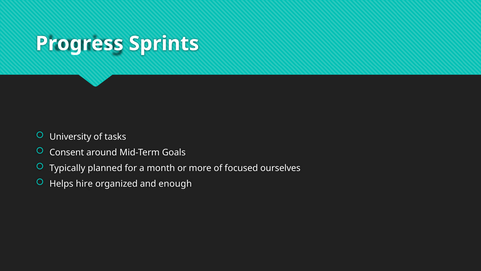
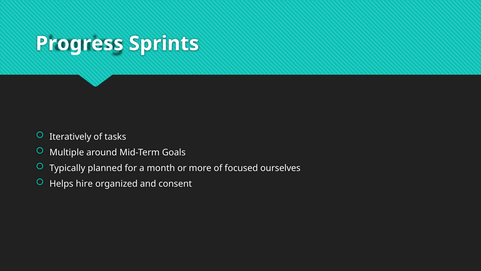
University: University -> Iteratively
Consent: Consent -> Multiple
enough: enough -> consent
